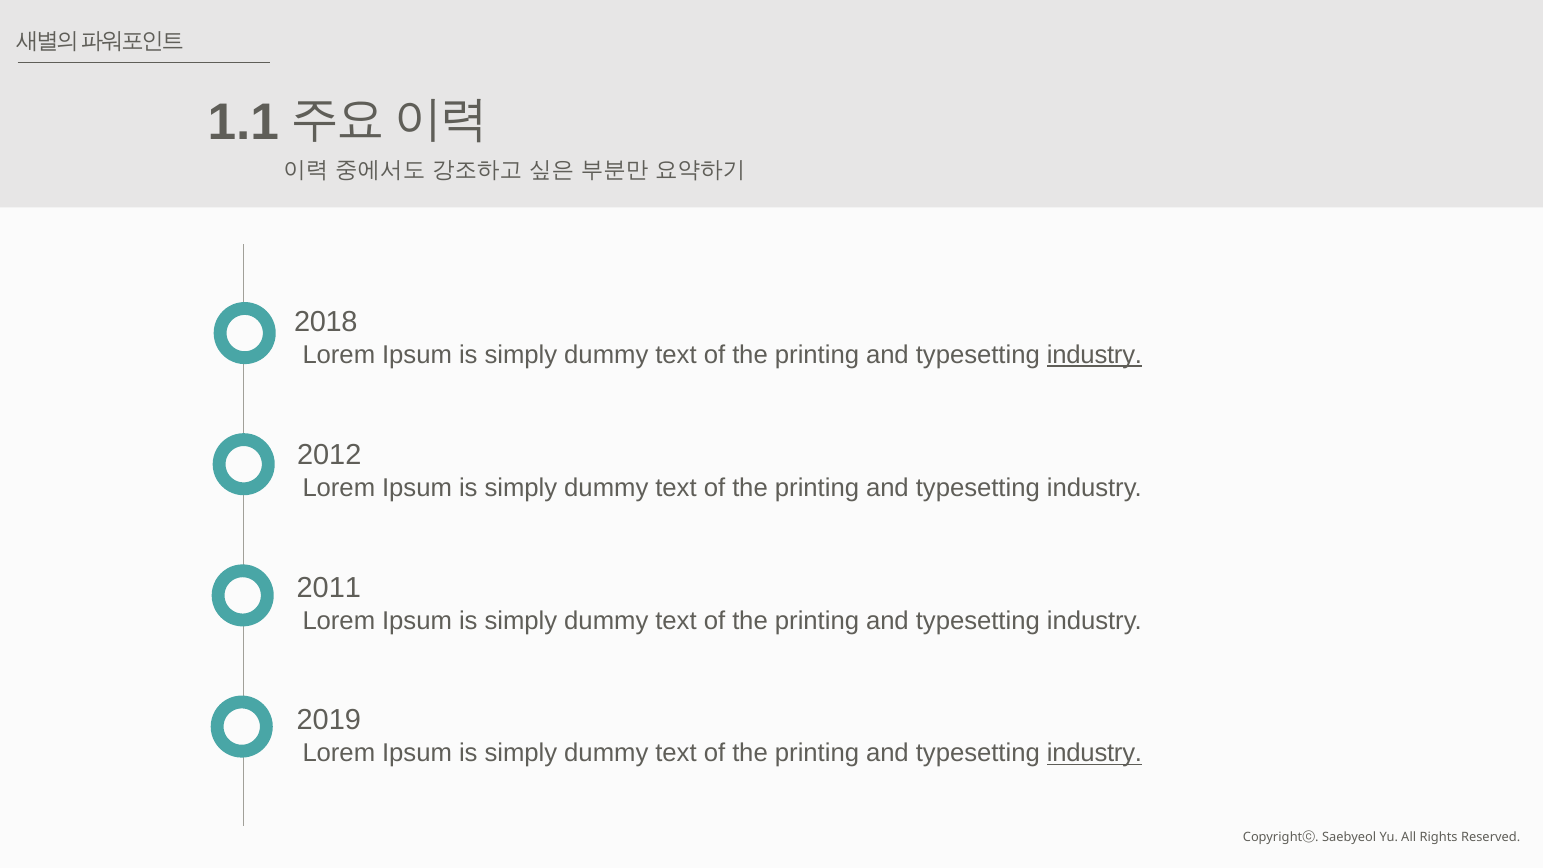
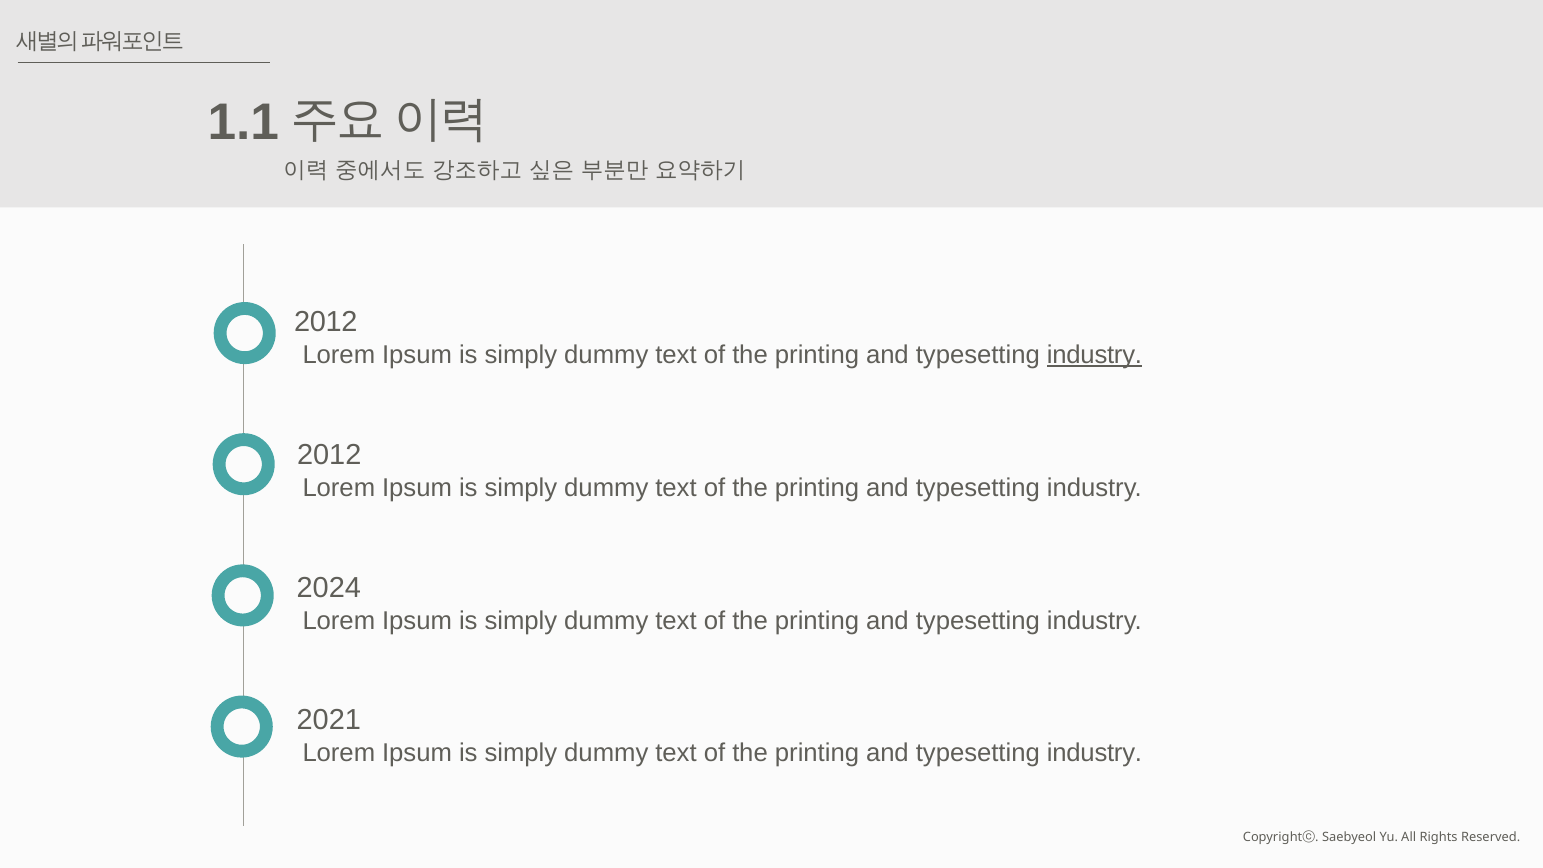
2018 at (326, 322): 2018 -> 2012
2011: 2011 -> 2024
2019: 2019 -> 2021
industry at (1094, 753) underline: present -> none
